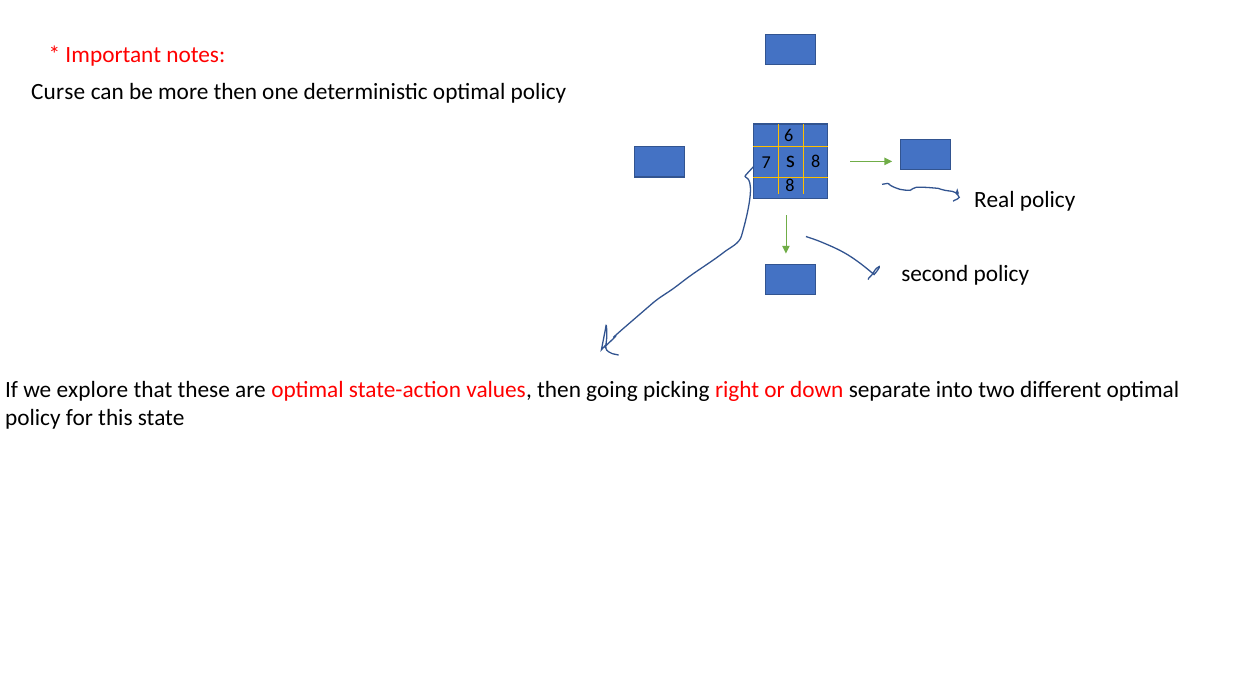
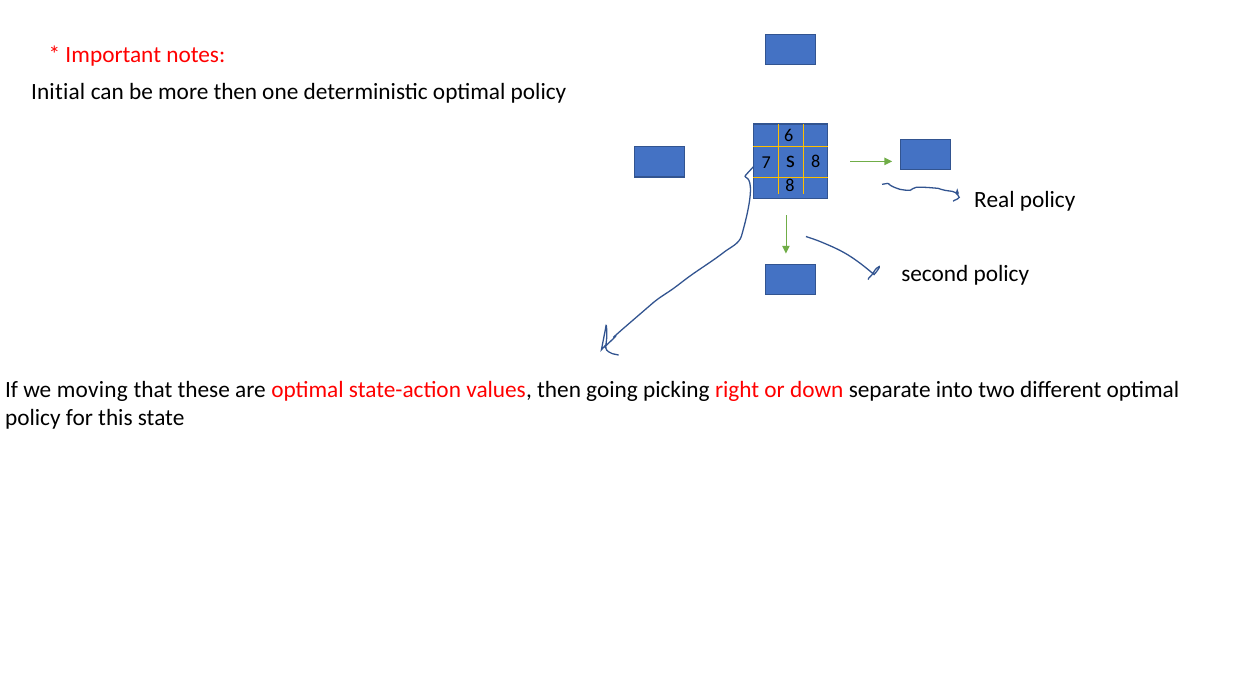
Curse: Curse -> Initial
explore: explore -> moving
